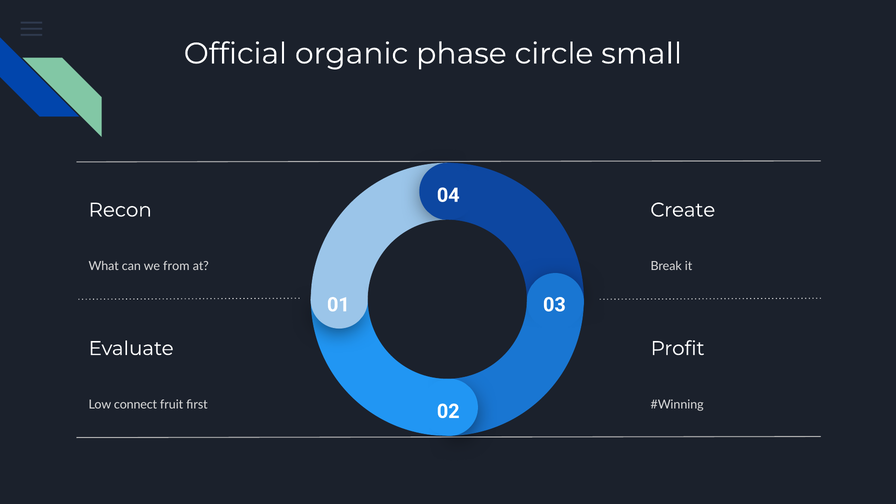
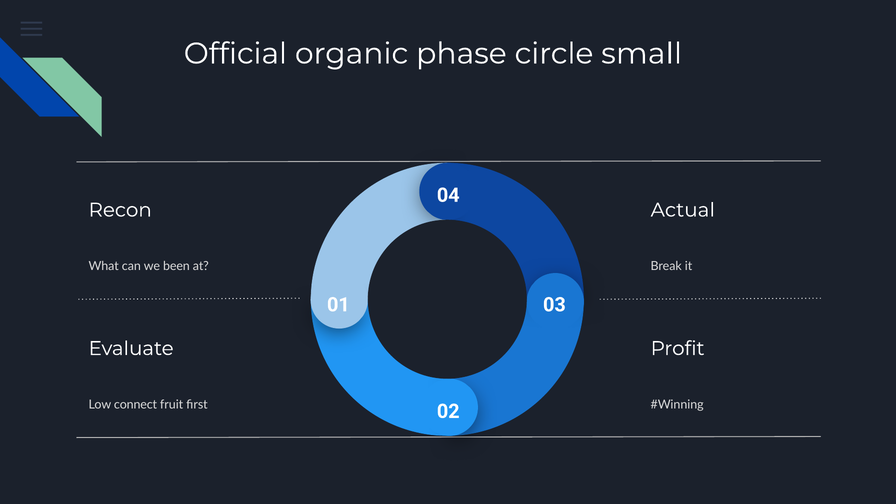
Create: Create -> Actual
from: from -> been
